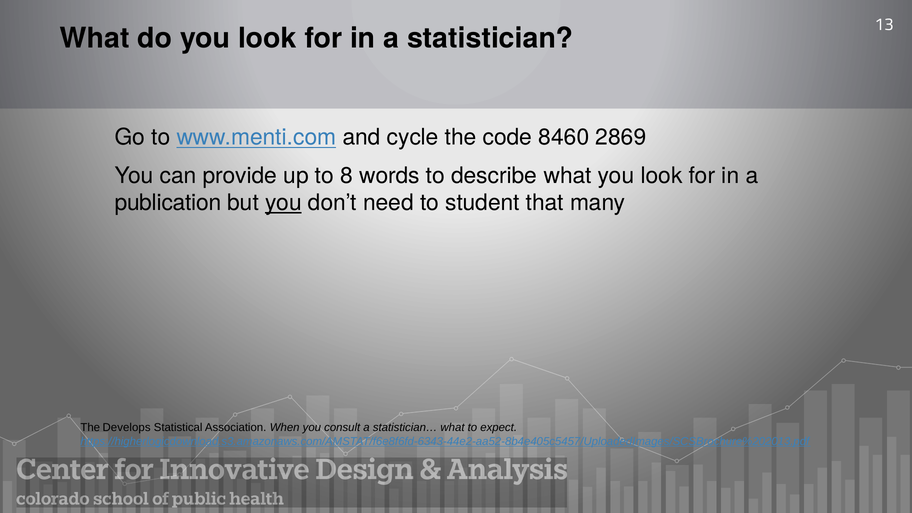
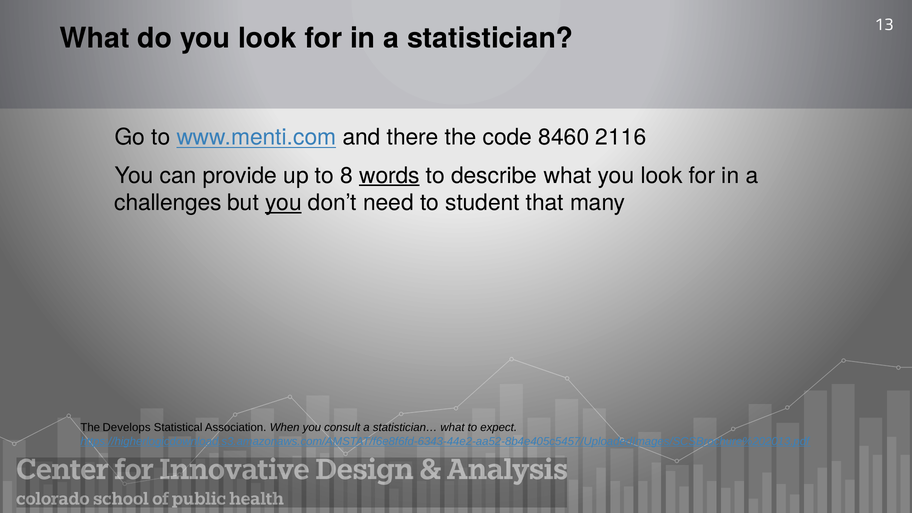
cycle: cycle -> there
2869: 2869 -> 2116
words underline: none -> present
publication: publication -> challenges
